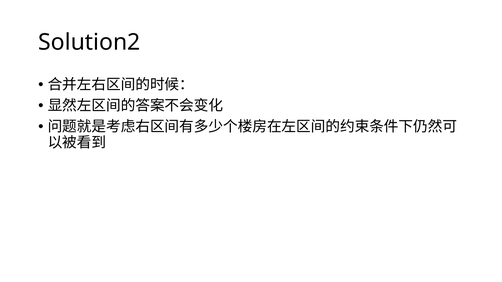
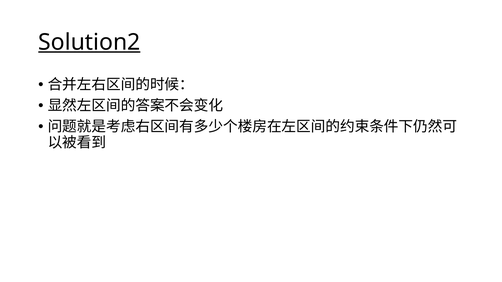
Solution2 underline: none -> present
